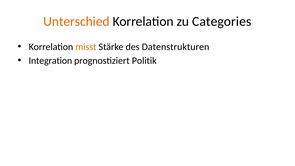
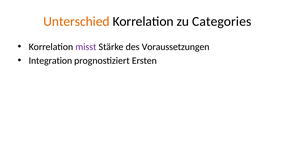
misst colour: orange -> purple
Datenstrukturen: Datenstrukturen -> Voraussetzungen
Politik: Politik -> Ersten
